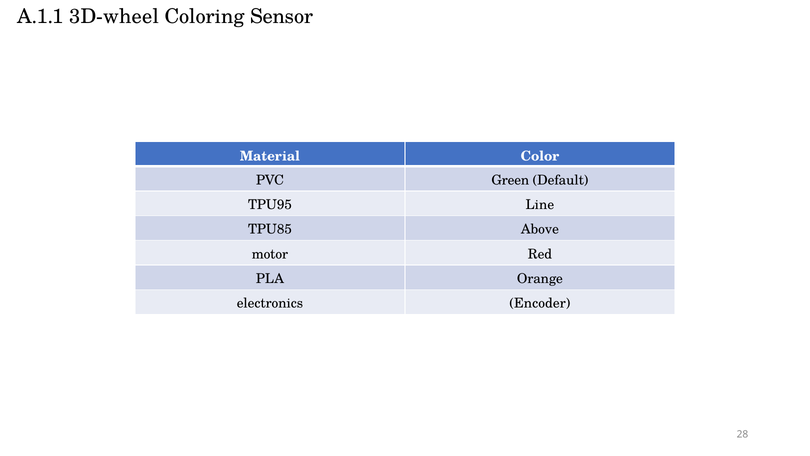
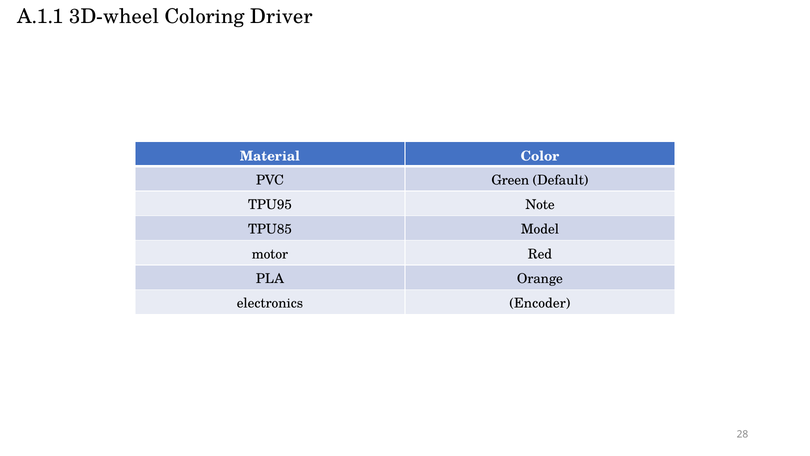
Sensor: Sensor -> Driver
Line: Line -> Note
Above: Above -> Model
